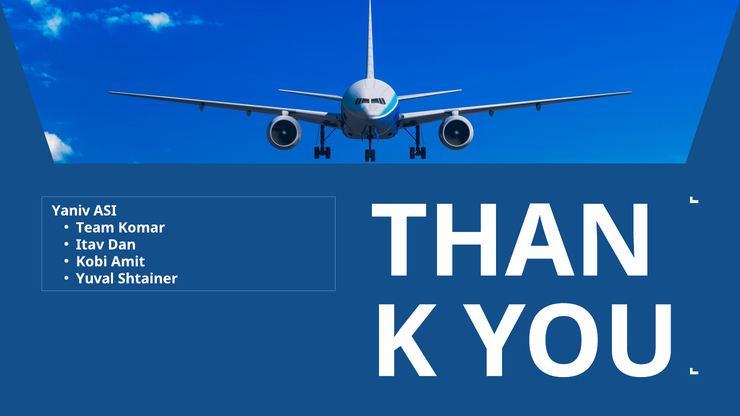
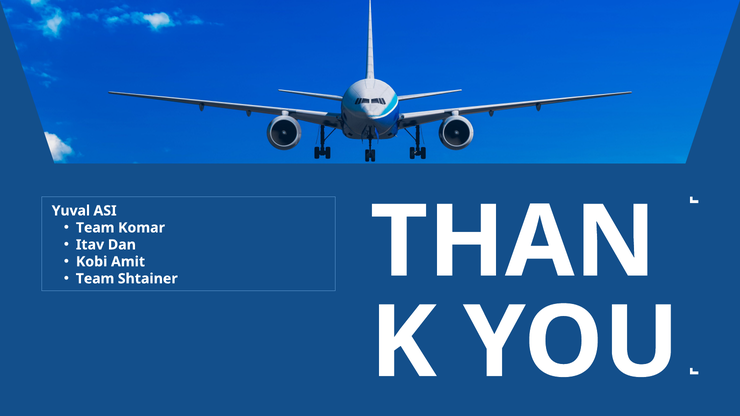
Yaniv: Yaniv -> Yuval
Yuval at (95, 279): Yuval -> Team
